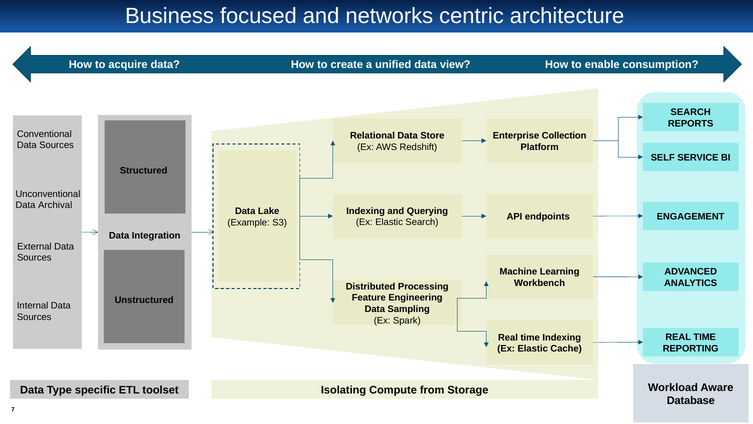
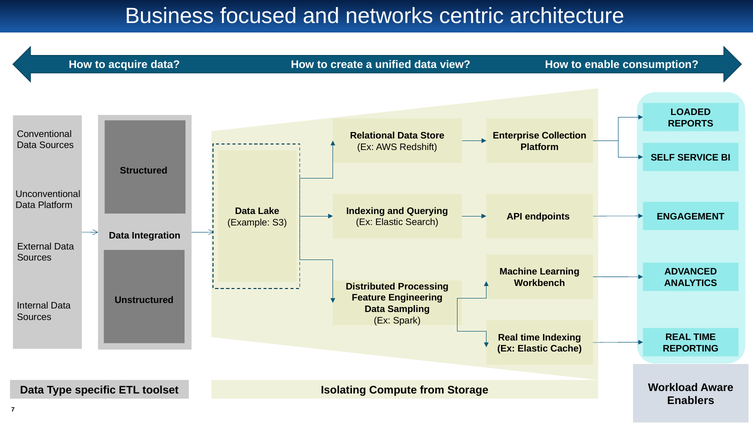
SEARCH at (691, 112): SEARCH -> LOADED
Data Archival: Archival -> Platform
Database: Database -> Enablers
